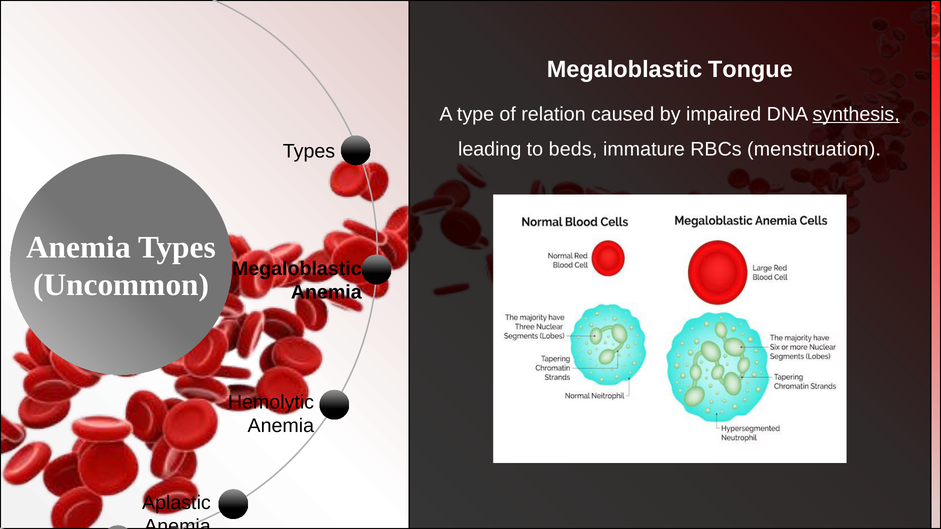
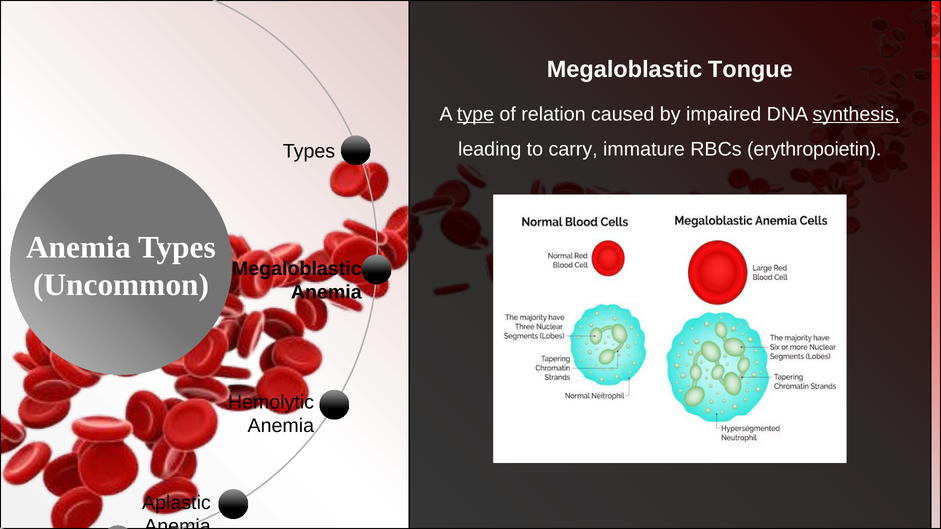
type underline: none -> present
beds: beds -> carry
menstruation: menstruation -> erythropoietin
